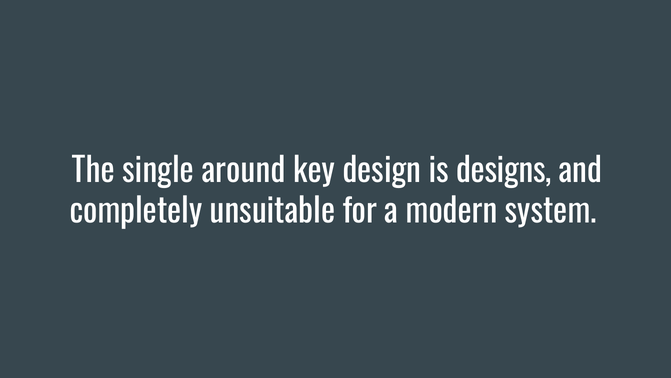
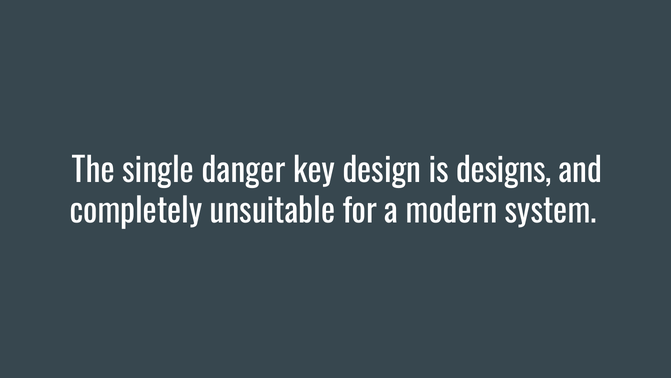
around: around -> danger
